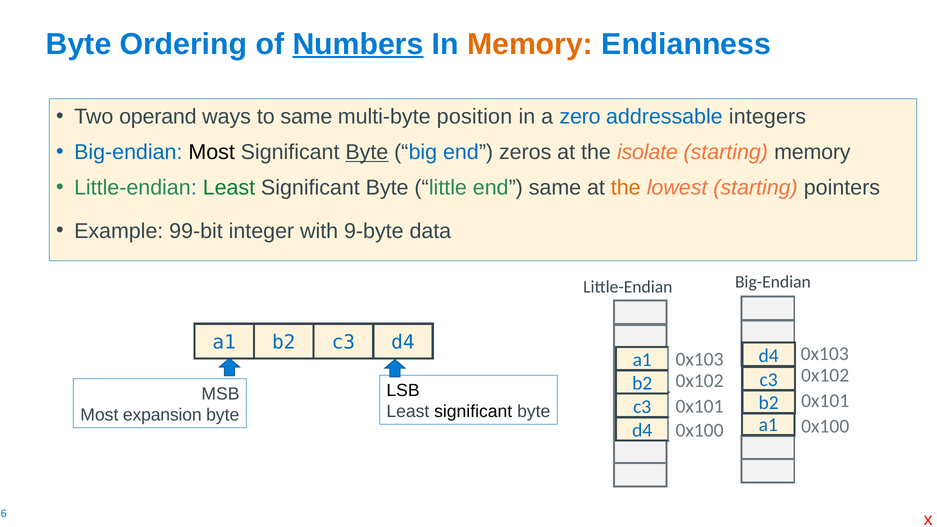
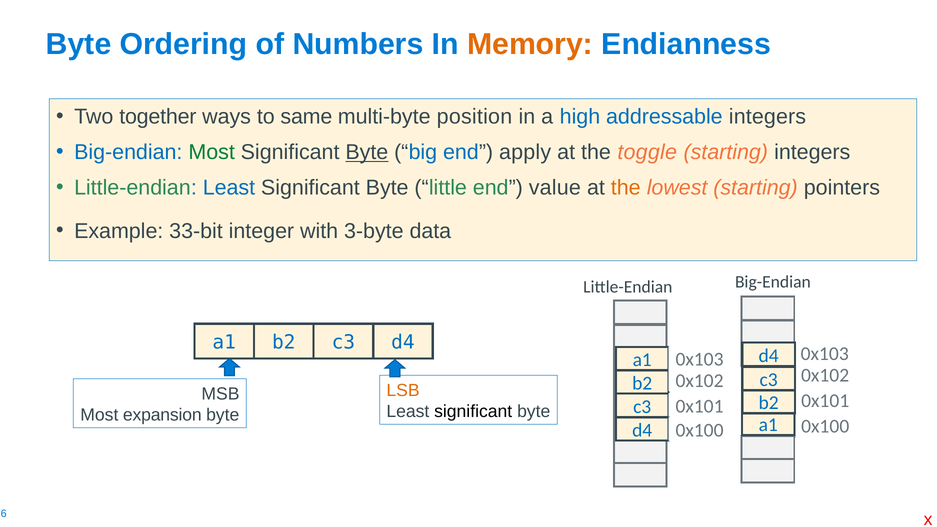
Numbers underline: present -> none
operand: operand -> together
zero: zero -> high
Most at (212, 152) colour: black -> green
zeros: zeros -> apply
isolate: isolate -> toggle
starting memory: memory -> integers
Least at (229, 188) colour: green -> blue
end same: same -> value
99-bit: 99-bit -> 33-bit
9-byte: 9-byte -> 3-byte
LSB colour: black -> orange
